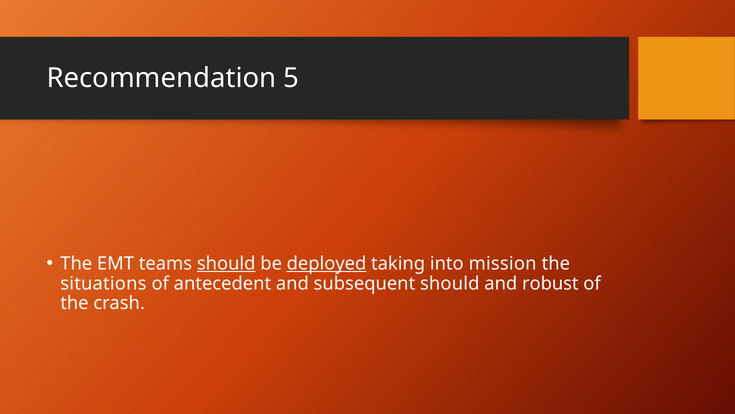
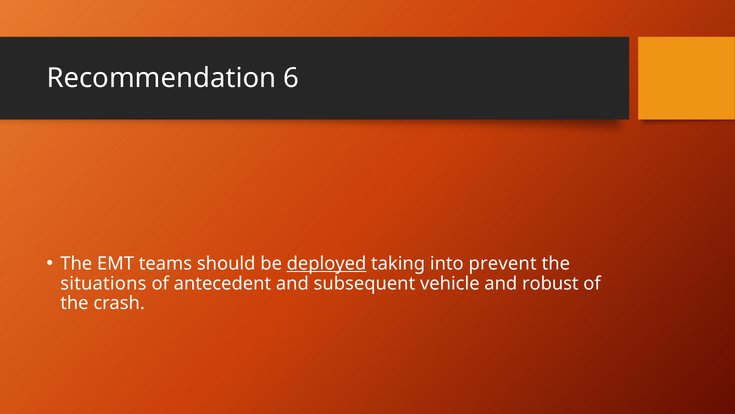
5: 5 -> 6
should at (226, 263) underline: present -> none
mission: mission -> prevent
subsequent should: should -> vehicle
